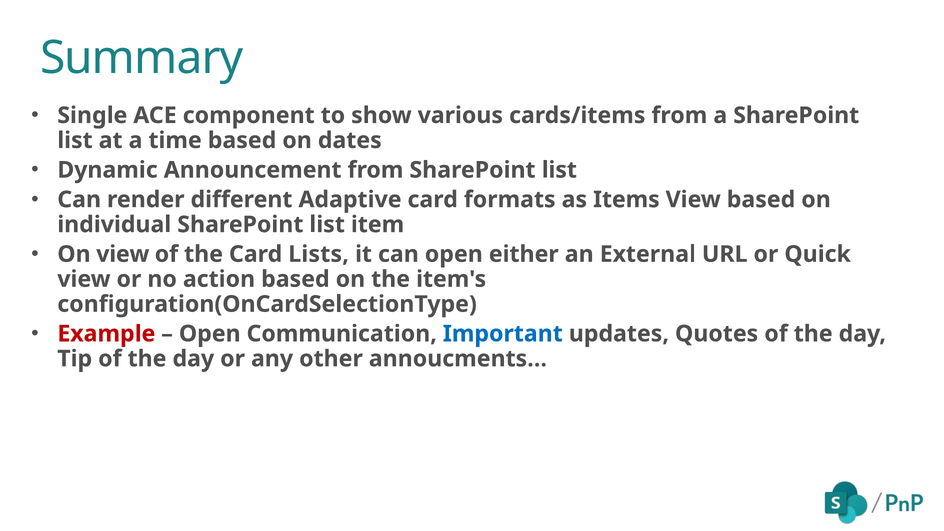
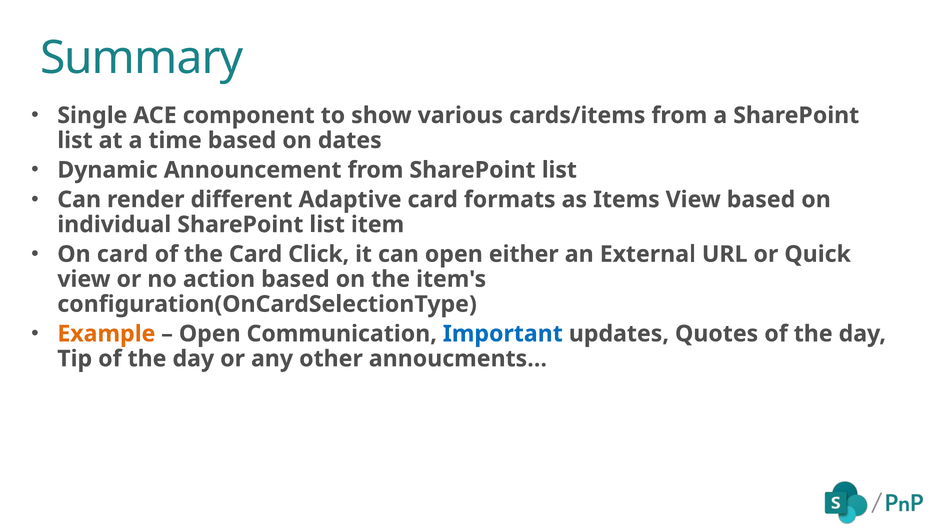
On view: view -> card
Lists: Lists -> Click
Example colour: red -> orange
